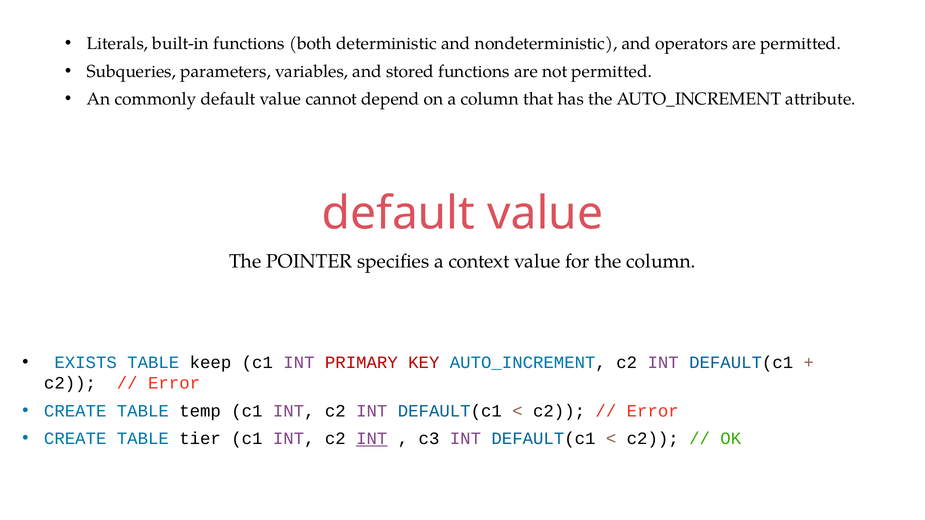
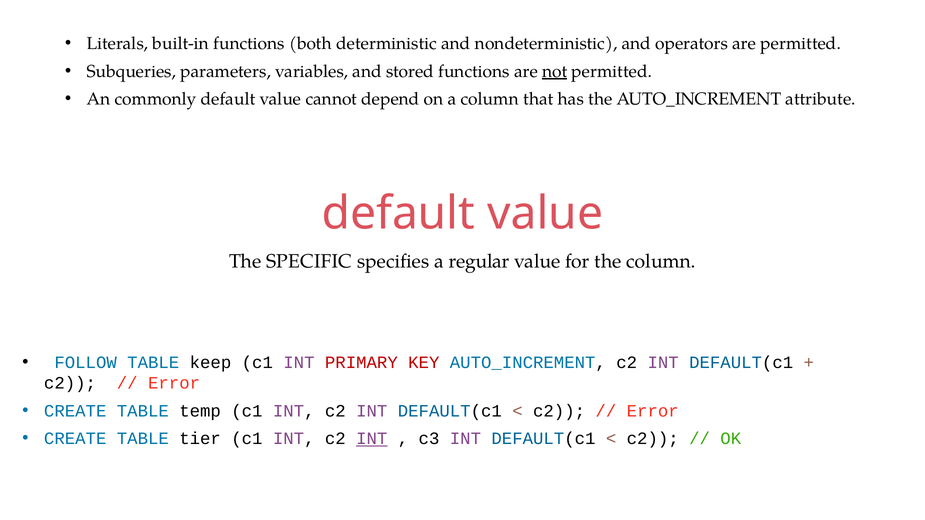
not underline: none -> present
POINTER: POINTER -> SPECIFIC
context: context -> regular
EXISTS: EXISTS -> FOLLOW
